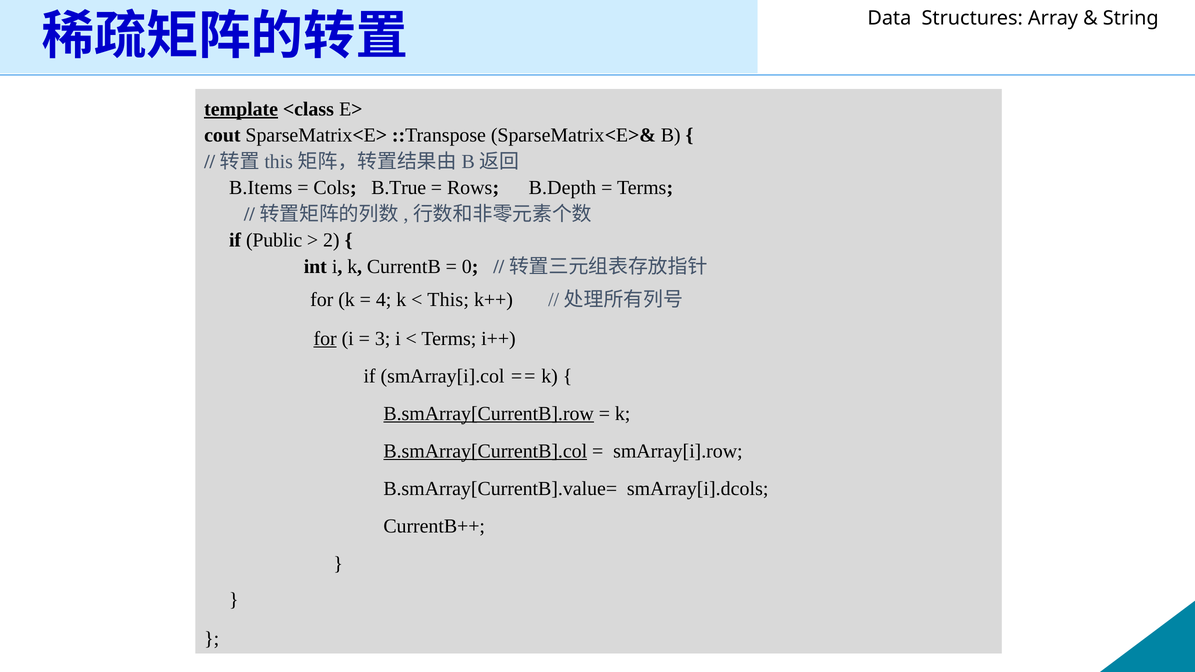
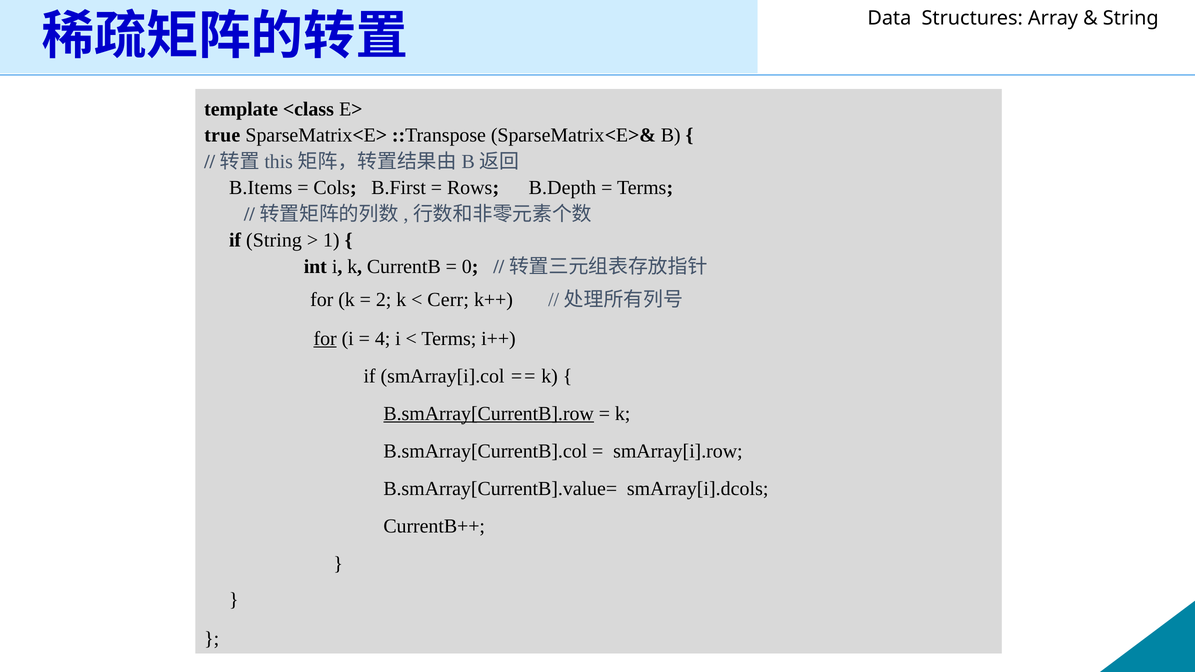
template underline: present -> none
cout: cout -> true
B.True: B.True -> B.First
if Public: Public -> String
2: 2 -> 1
4: 4 -> 2
This: This -> Cerr
3: 3 -> 4
B.smArray[CurrentB].col underline: present -> none
